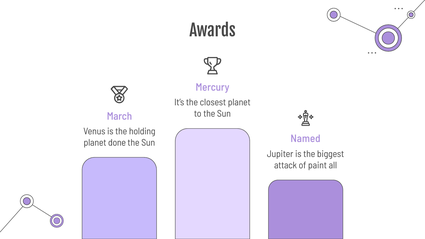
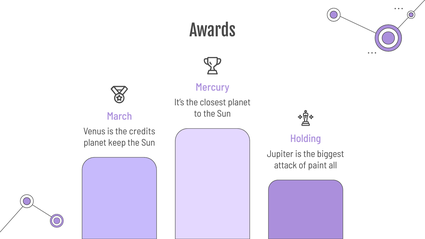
holding: holding -> credits
Named: Named -> Holding
done: done -> keep
